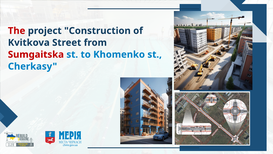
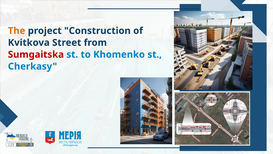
The colour: red -> orange
